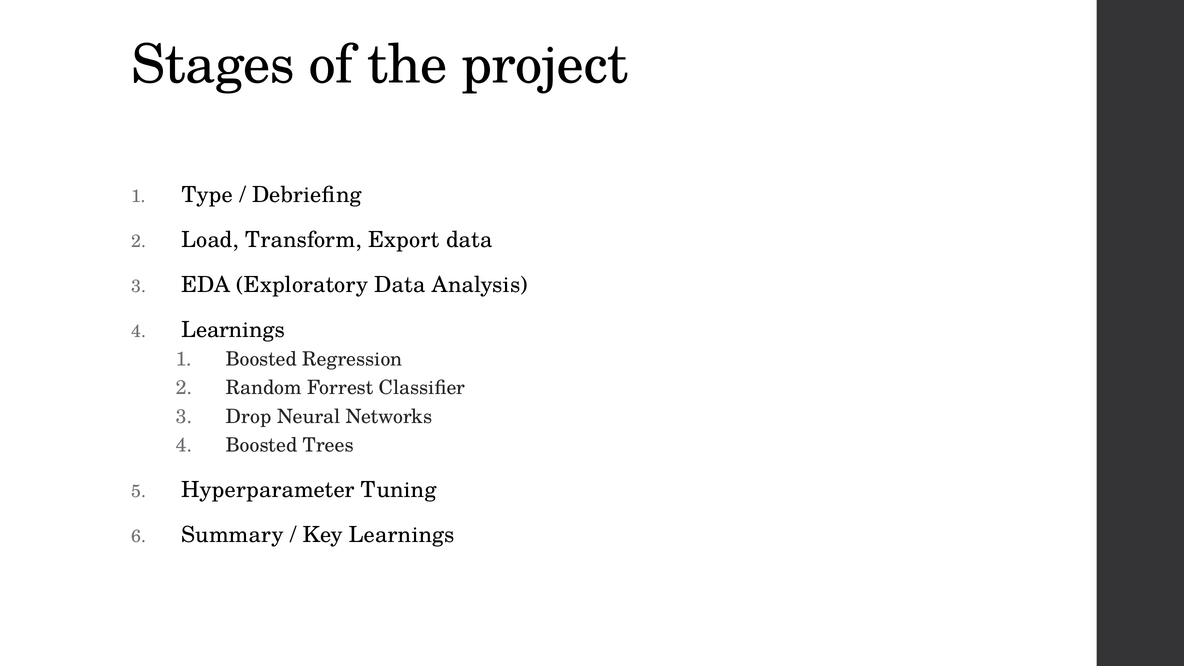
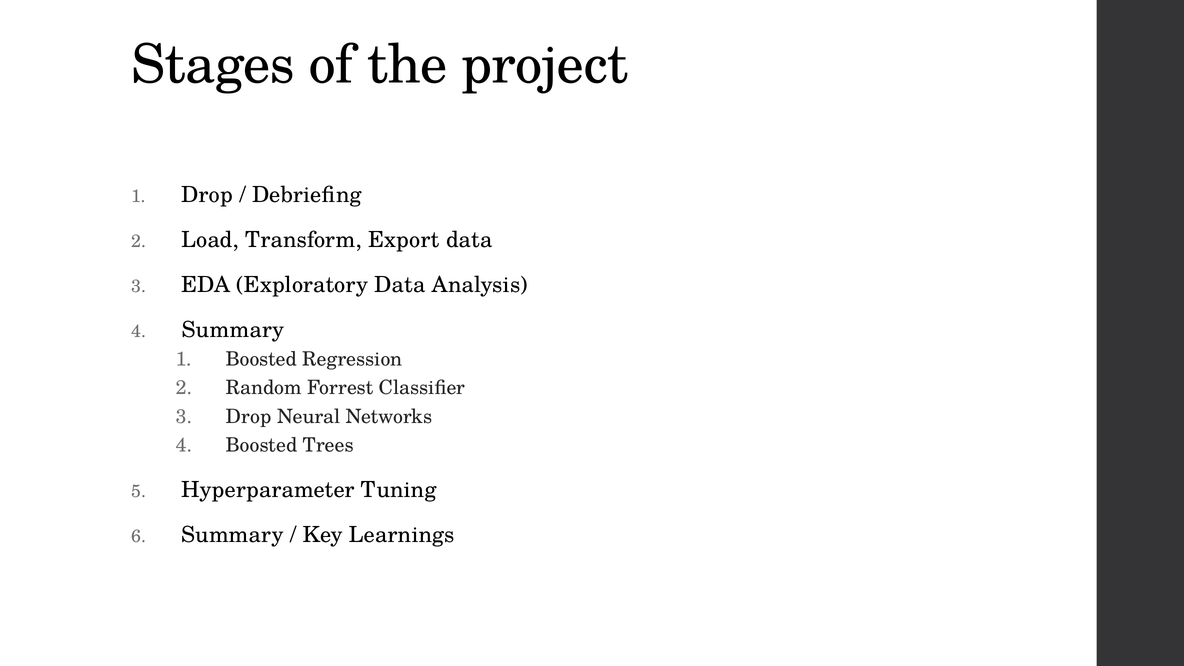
Type at (207, 195): Type -> Drop
Learnings at (233, 330): Learnings -> Summary
